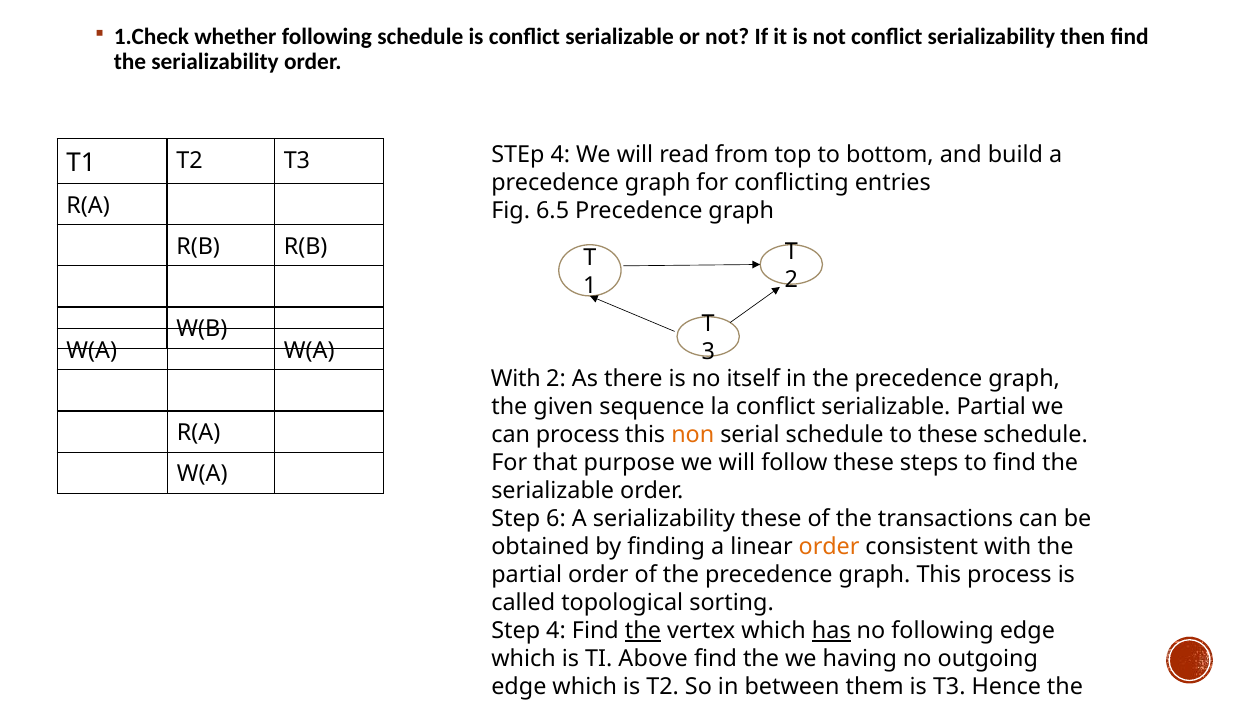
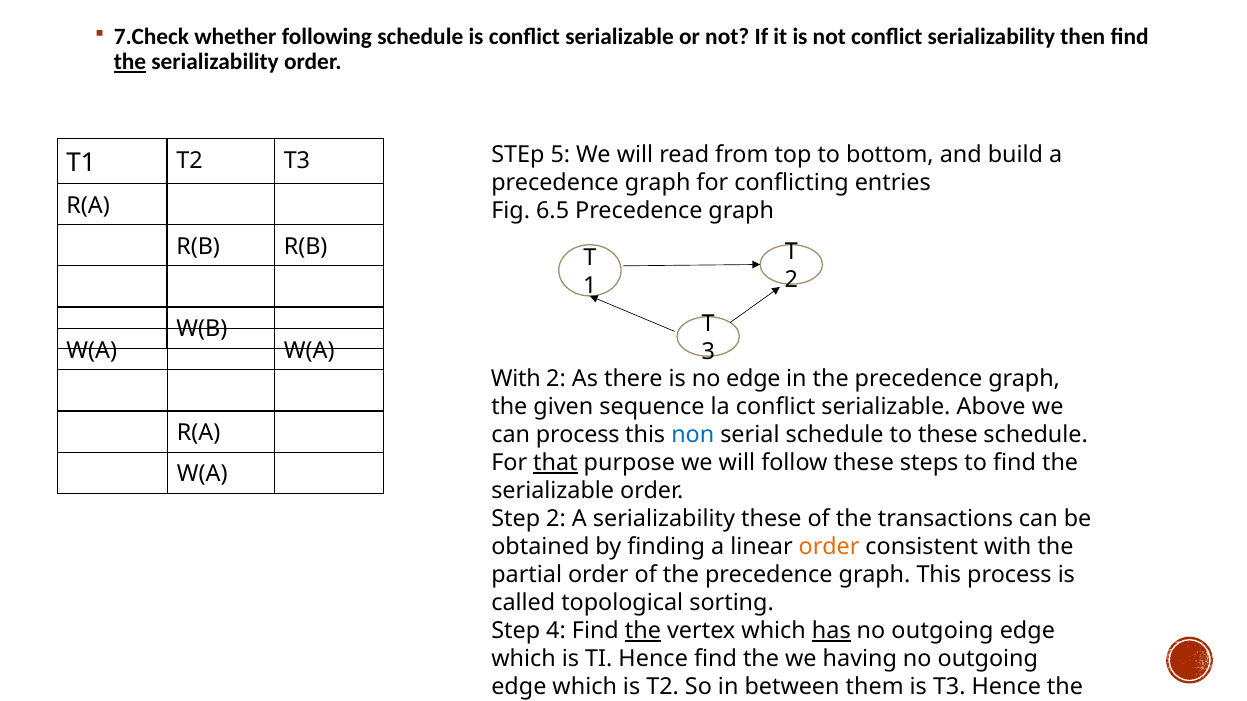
1.Check: 1.Check -> 7.Check
the at (130, 62) underline: none -> present
4 at (560, 155): 4 -> 5
no itself: itself -> edge
serializable Partial: Partial -> Above
non colour: orange -> blue
that underline: none -> present
Step 6: 6 -> 2
following at (943, 631): following -> outgoing
TI Above: Above -> Hence
